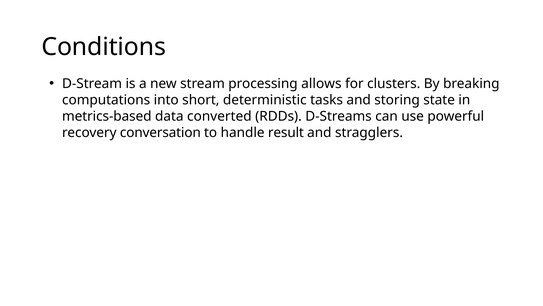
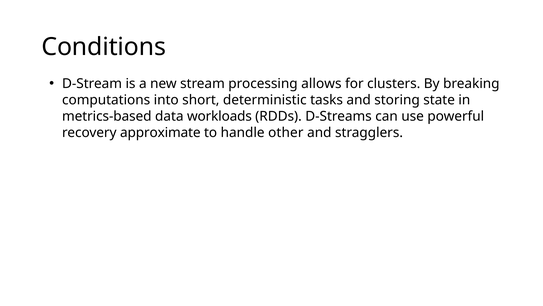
converted: converted -> workloads
conversation: conversation -> approximate
result: result -> other
